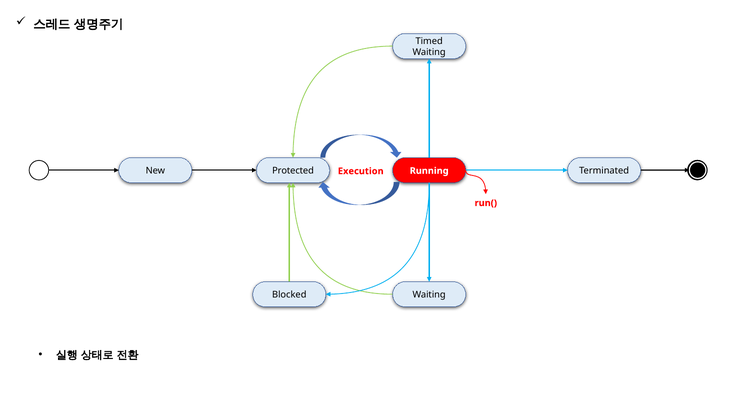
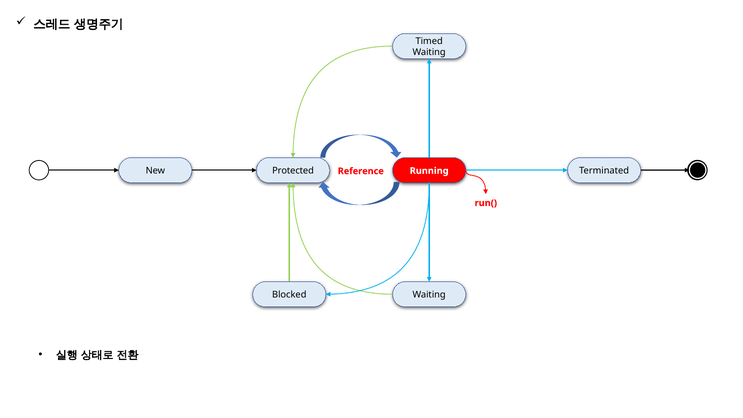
Execution: Execution -> Reference
